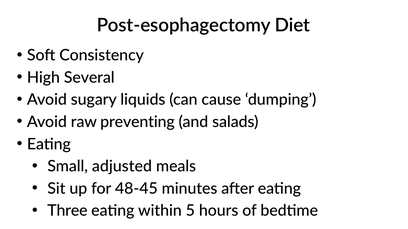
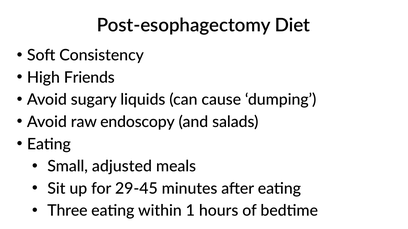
Several: Several -> Friends
preventing: preventing -> endoscopy
48-45: 48-45 -> 29-45
5: 5 -> 1
